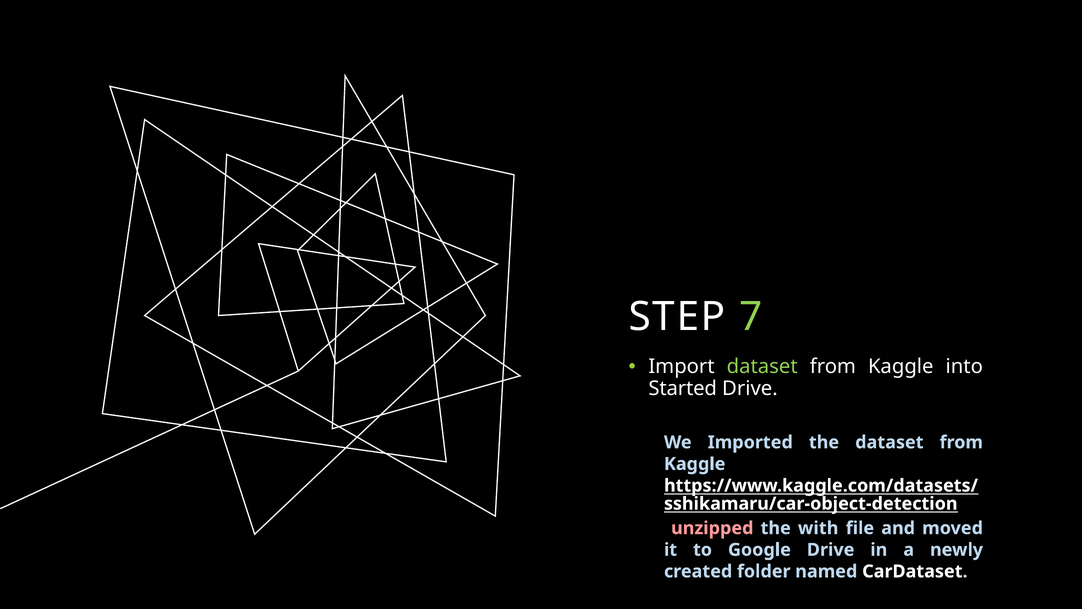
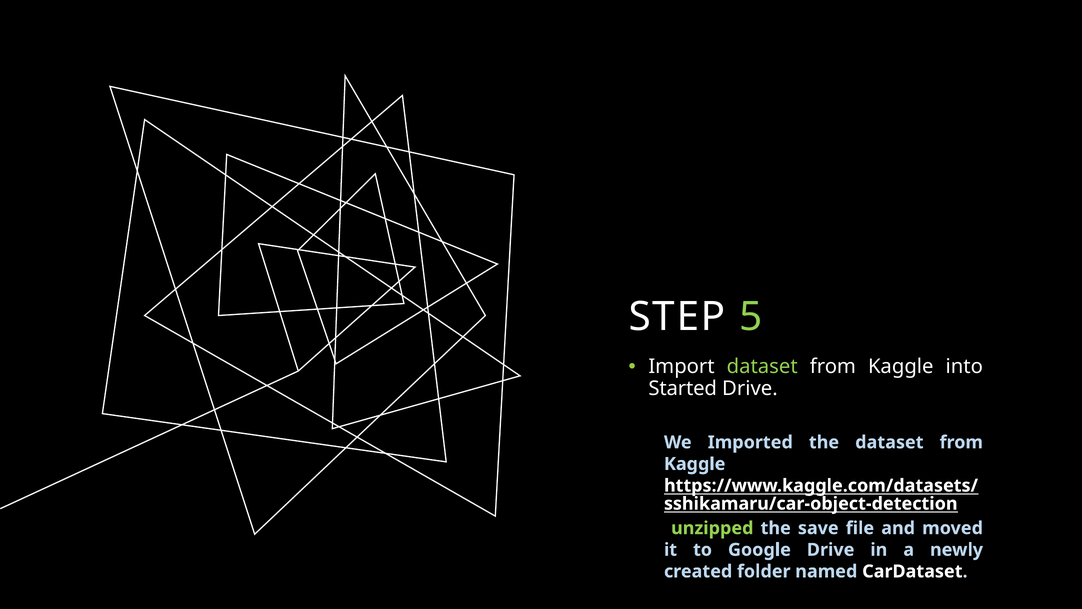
7: 7 -> 5
unzipped colour: pink -> light green
with: with -> save
